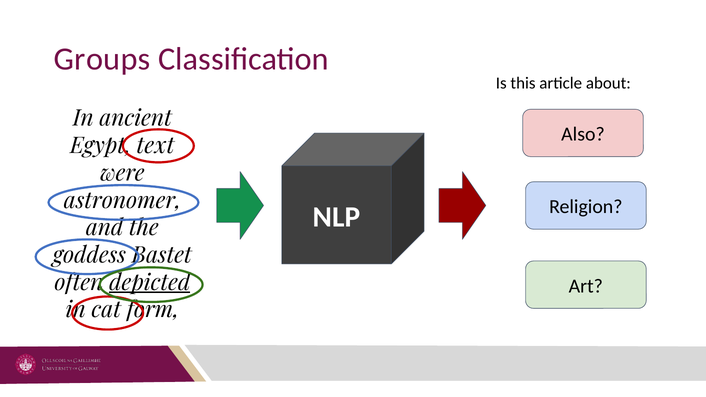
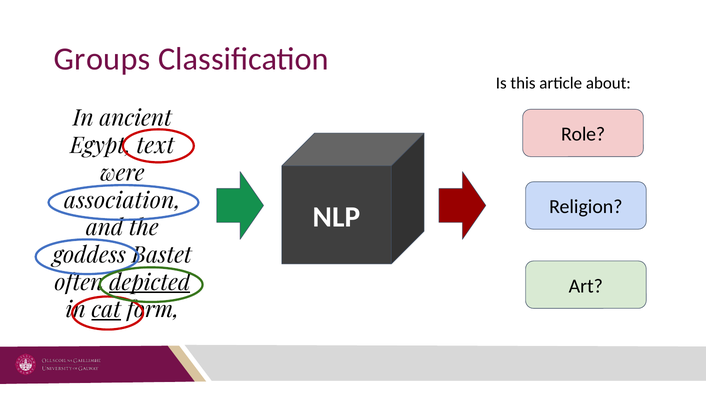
Also: Also -> Role
astronomer: astronomer -> association
cat underline: none -> present
